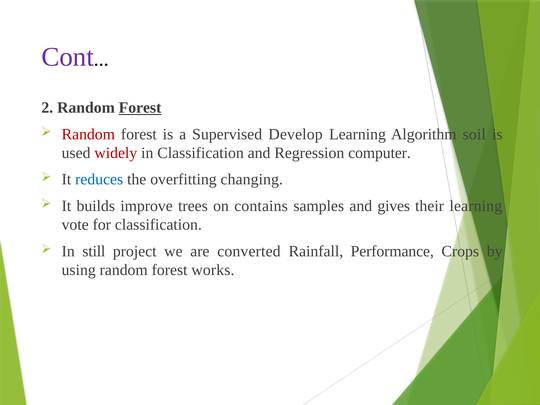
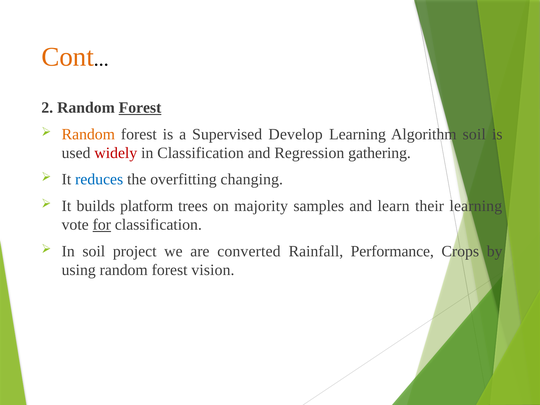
Cont colour: purple -> orange
Random at (88, 134) colour: red -> orange
computer: computer -> gathering
improve: improve -> platform
contains: contains -> majority
gives: gives -> learn
for underline: none -> present
In still: still -> soil
works: works -> vision
